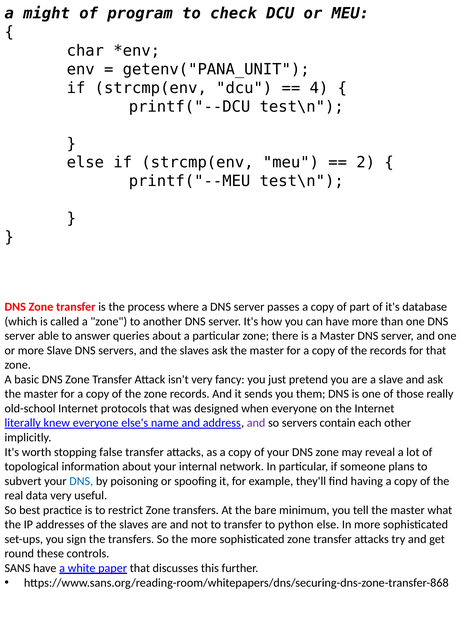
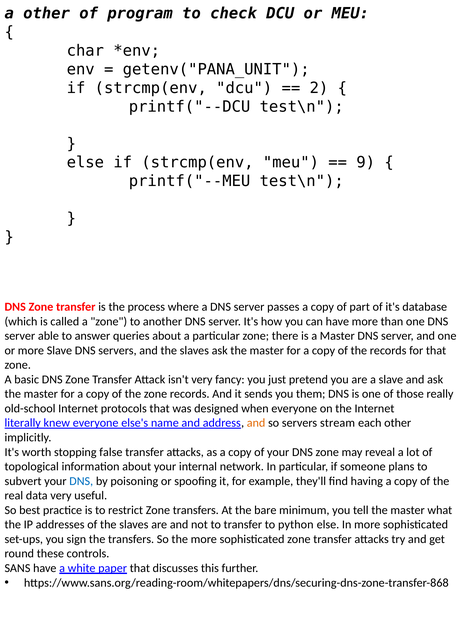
a might: might -> other
4: 4 -> 2
2: 2 -> 9
and at (256, 423) colour: purple -> orange
contain: contain -> stream
